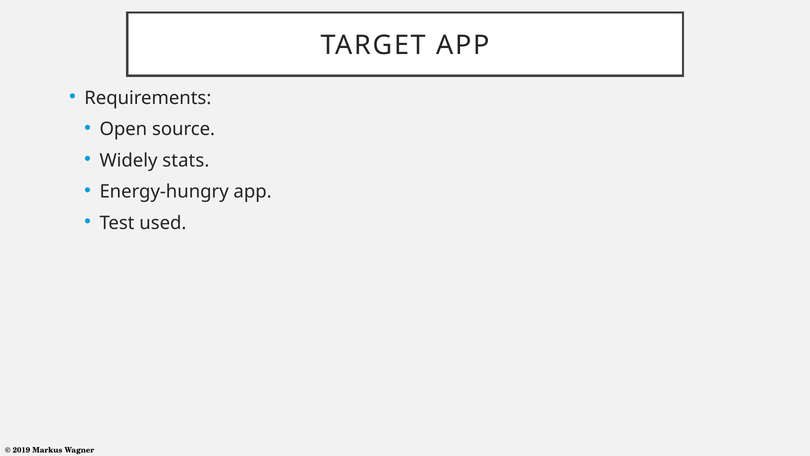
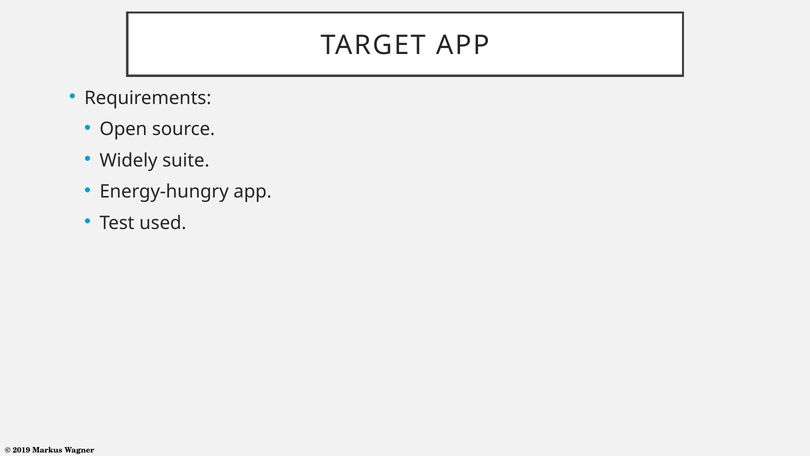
stats: stats -> suite
